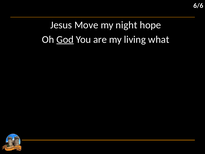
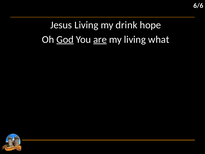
Jesus Move: Move -> Living
night: night -> drink
are underline: none -> present
